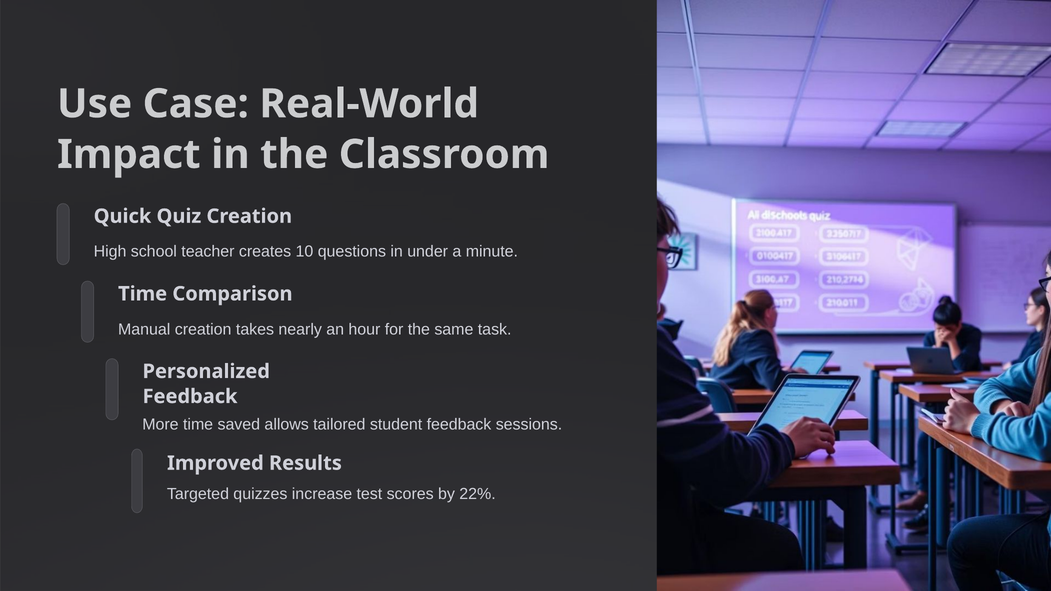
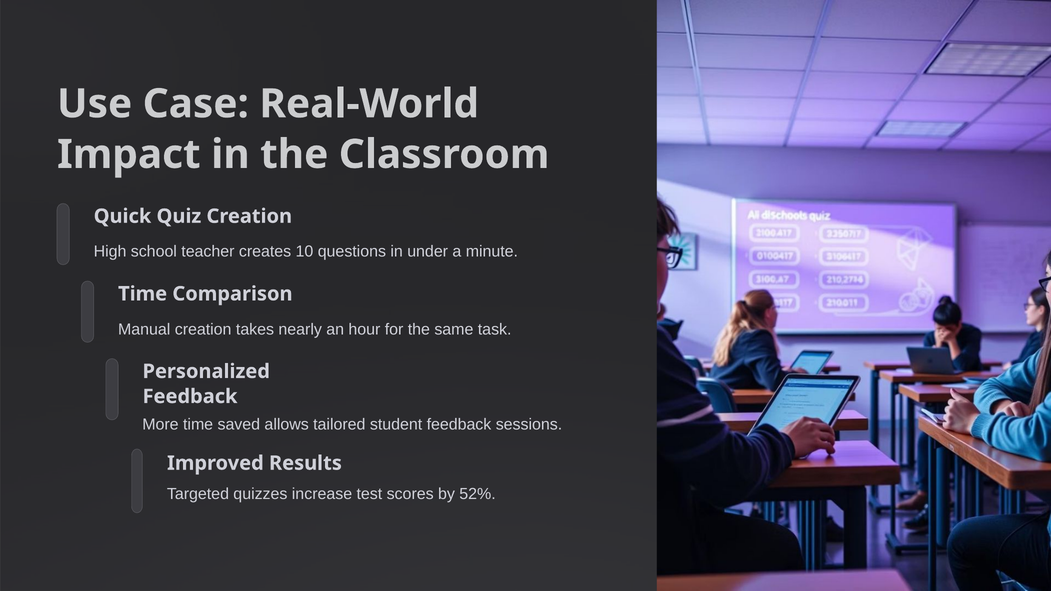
22%: 22% -> 52%
